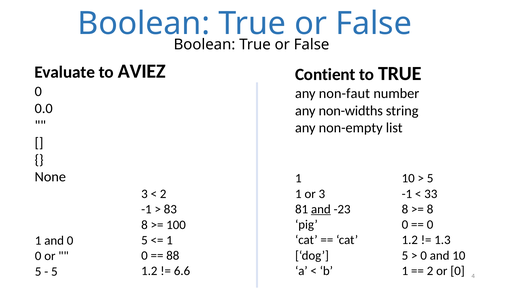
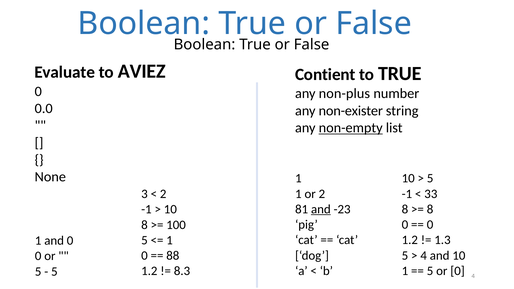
non-faut: non-faut -> non-plus
non-widths: non-widths -> non-exister
non-empty underline: none -> present
or 3: 3 -> 2
83 at (170, 209): 83 -> 10
0 at (424, 256): 0 -> 4
2 at (430, 271): 2 -> 5
6.6: 6.6 -> 8.3
